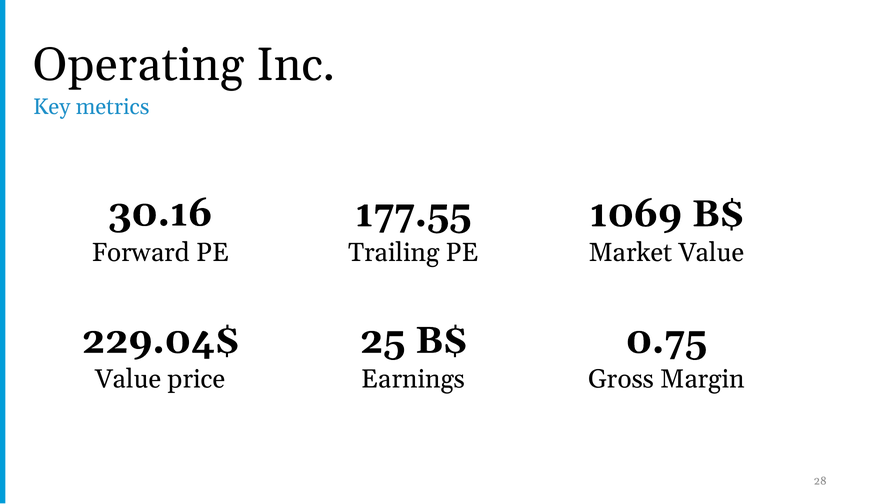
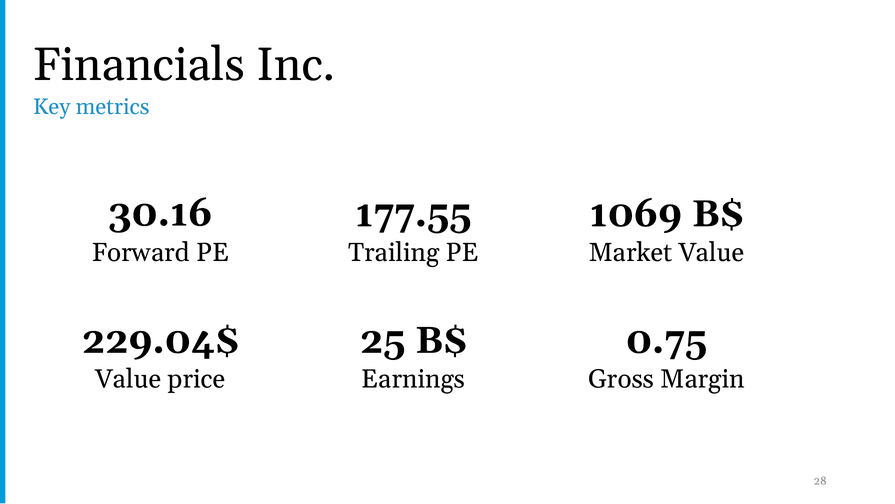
Operating: Operating -> Financials
